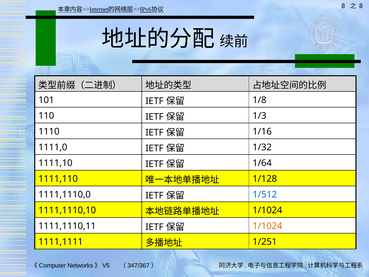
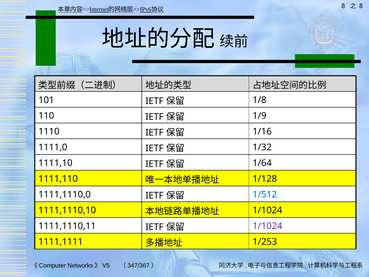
1/3: 1/3 -> 1/9
1/1024 at (267, 226) colour: orange -> purple
1/251: 1/251 -> 1/253
